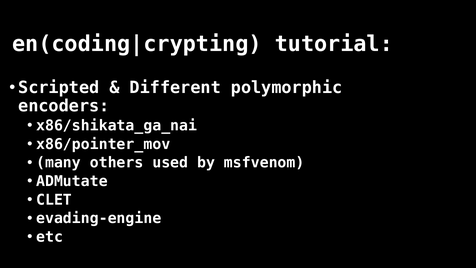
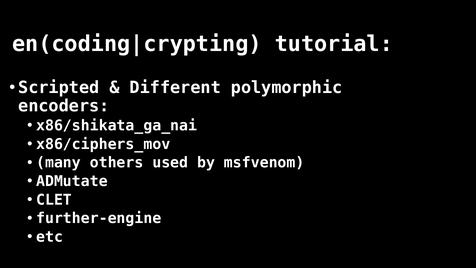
x86/pointer_mov: x86/pointer_mov -> x86/ciphers_mov
evading-engine: evading-engine -> further-engine
